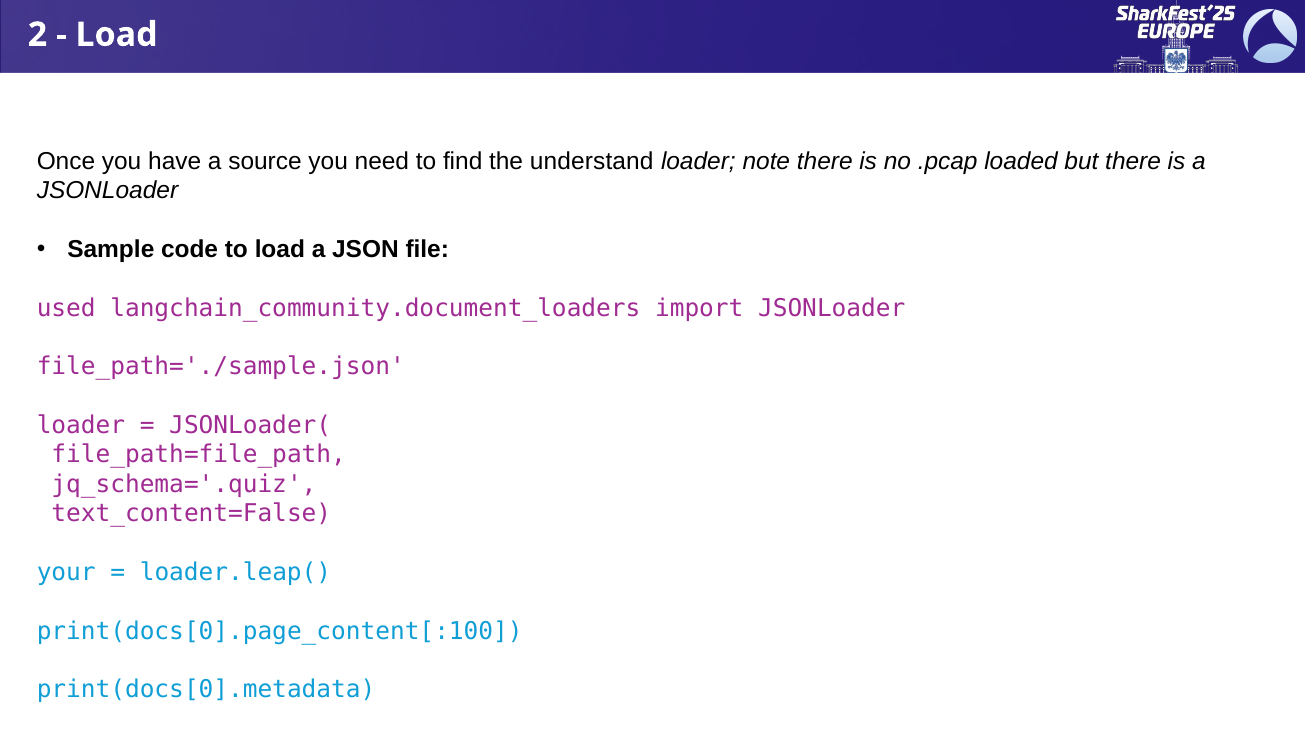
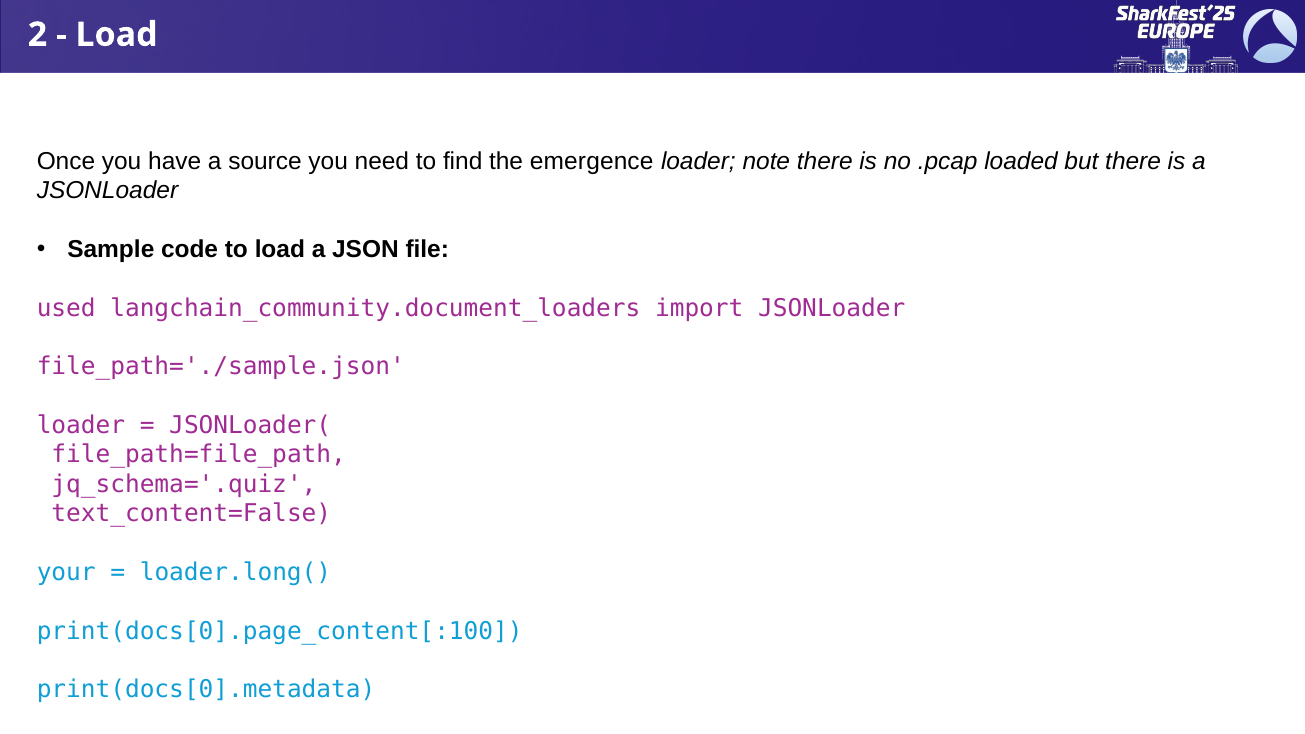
understand: understand -> emergence
loader.leap(: loader.leap( -> loader.long(
